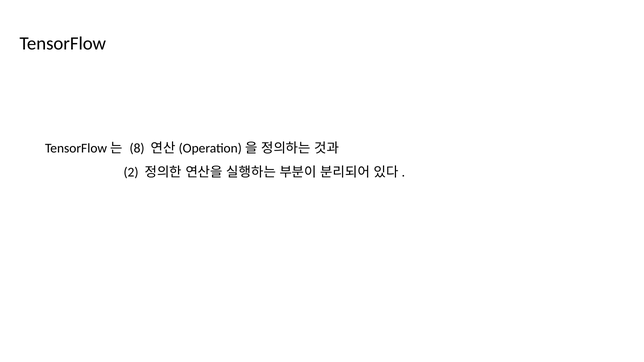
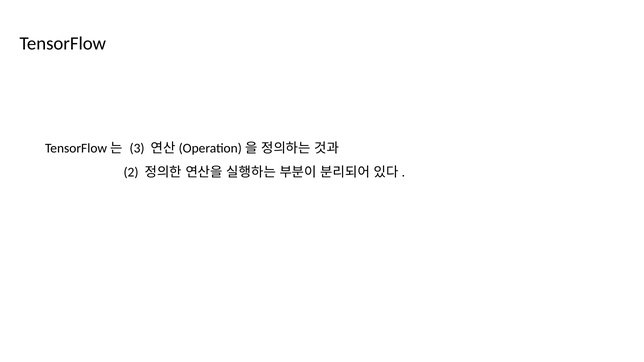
8: 8 -> 3
